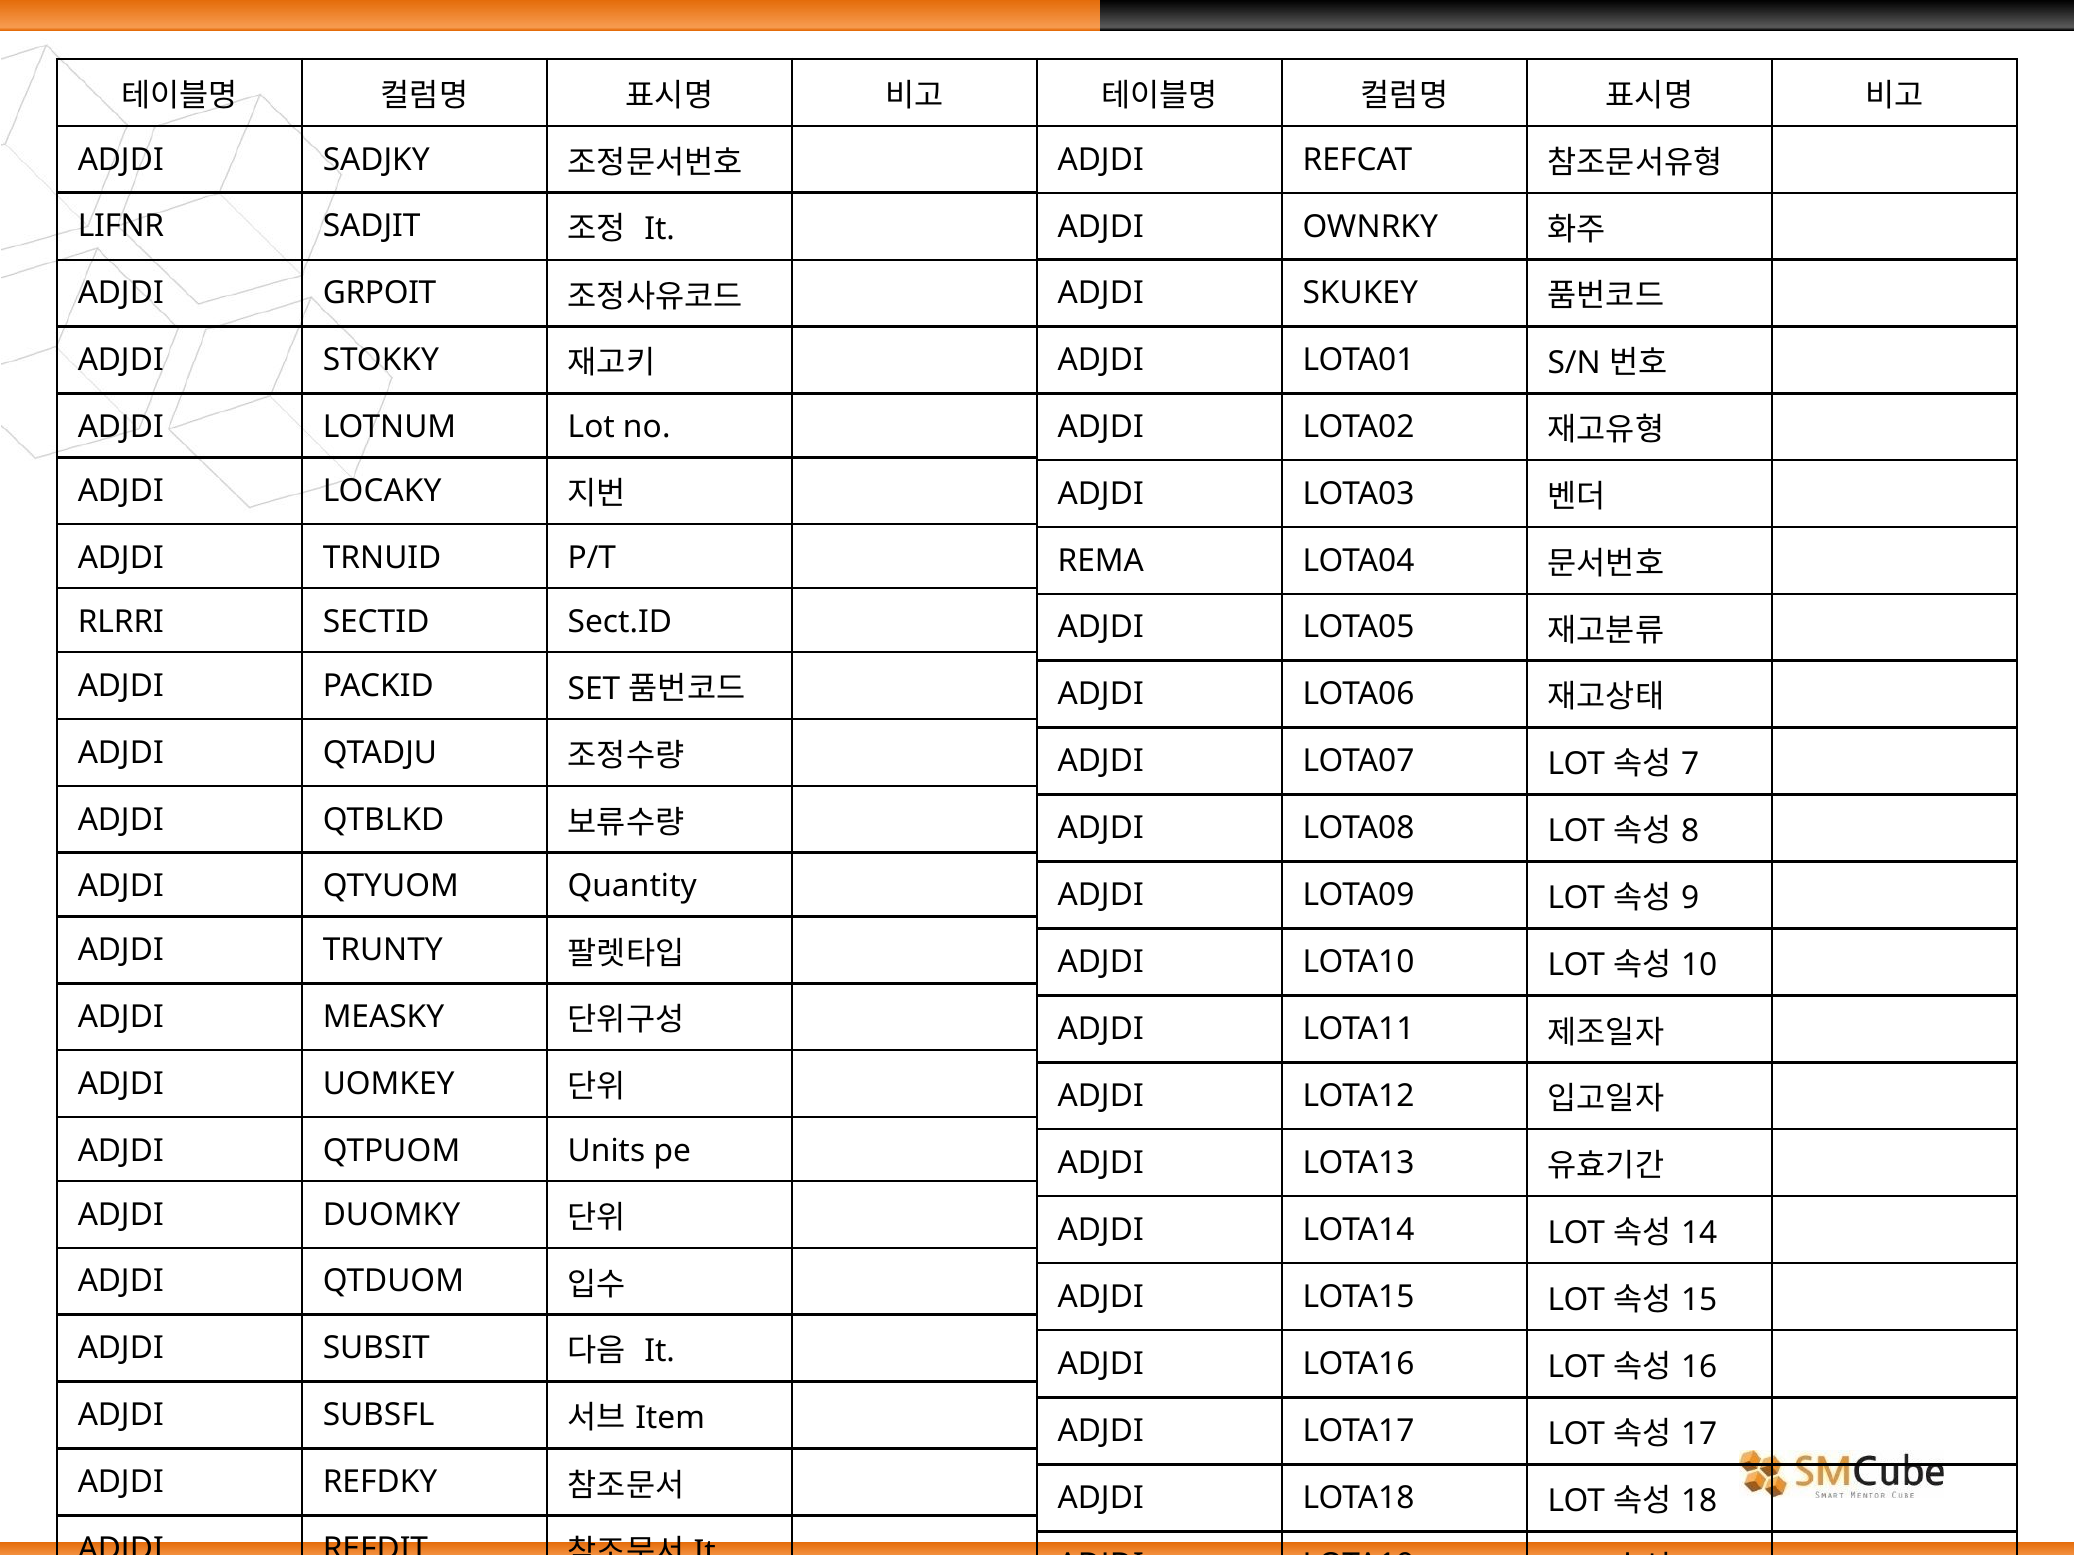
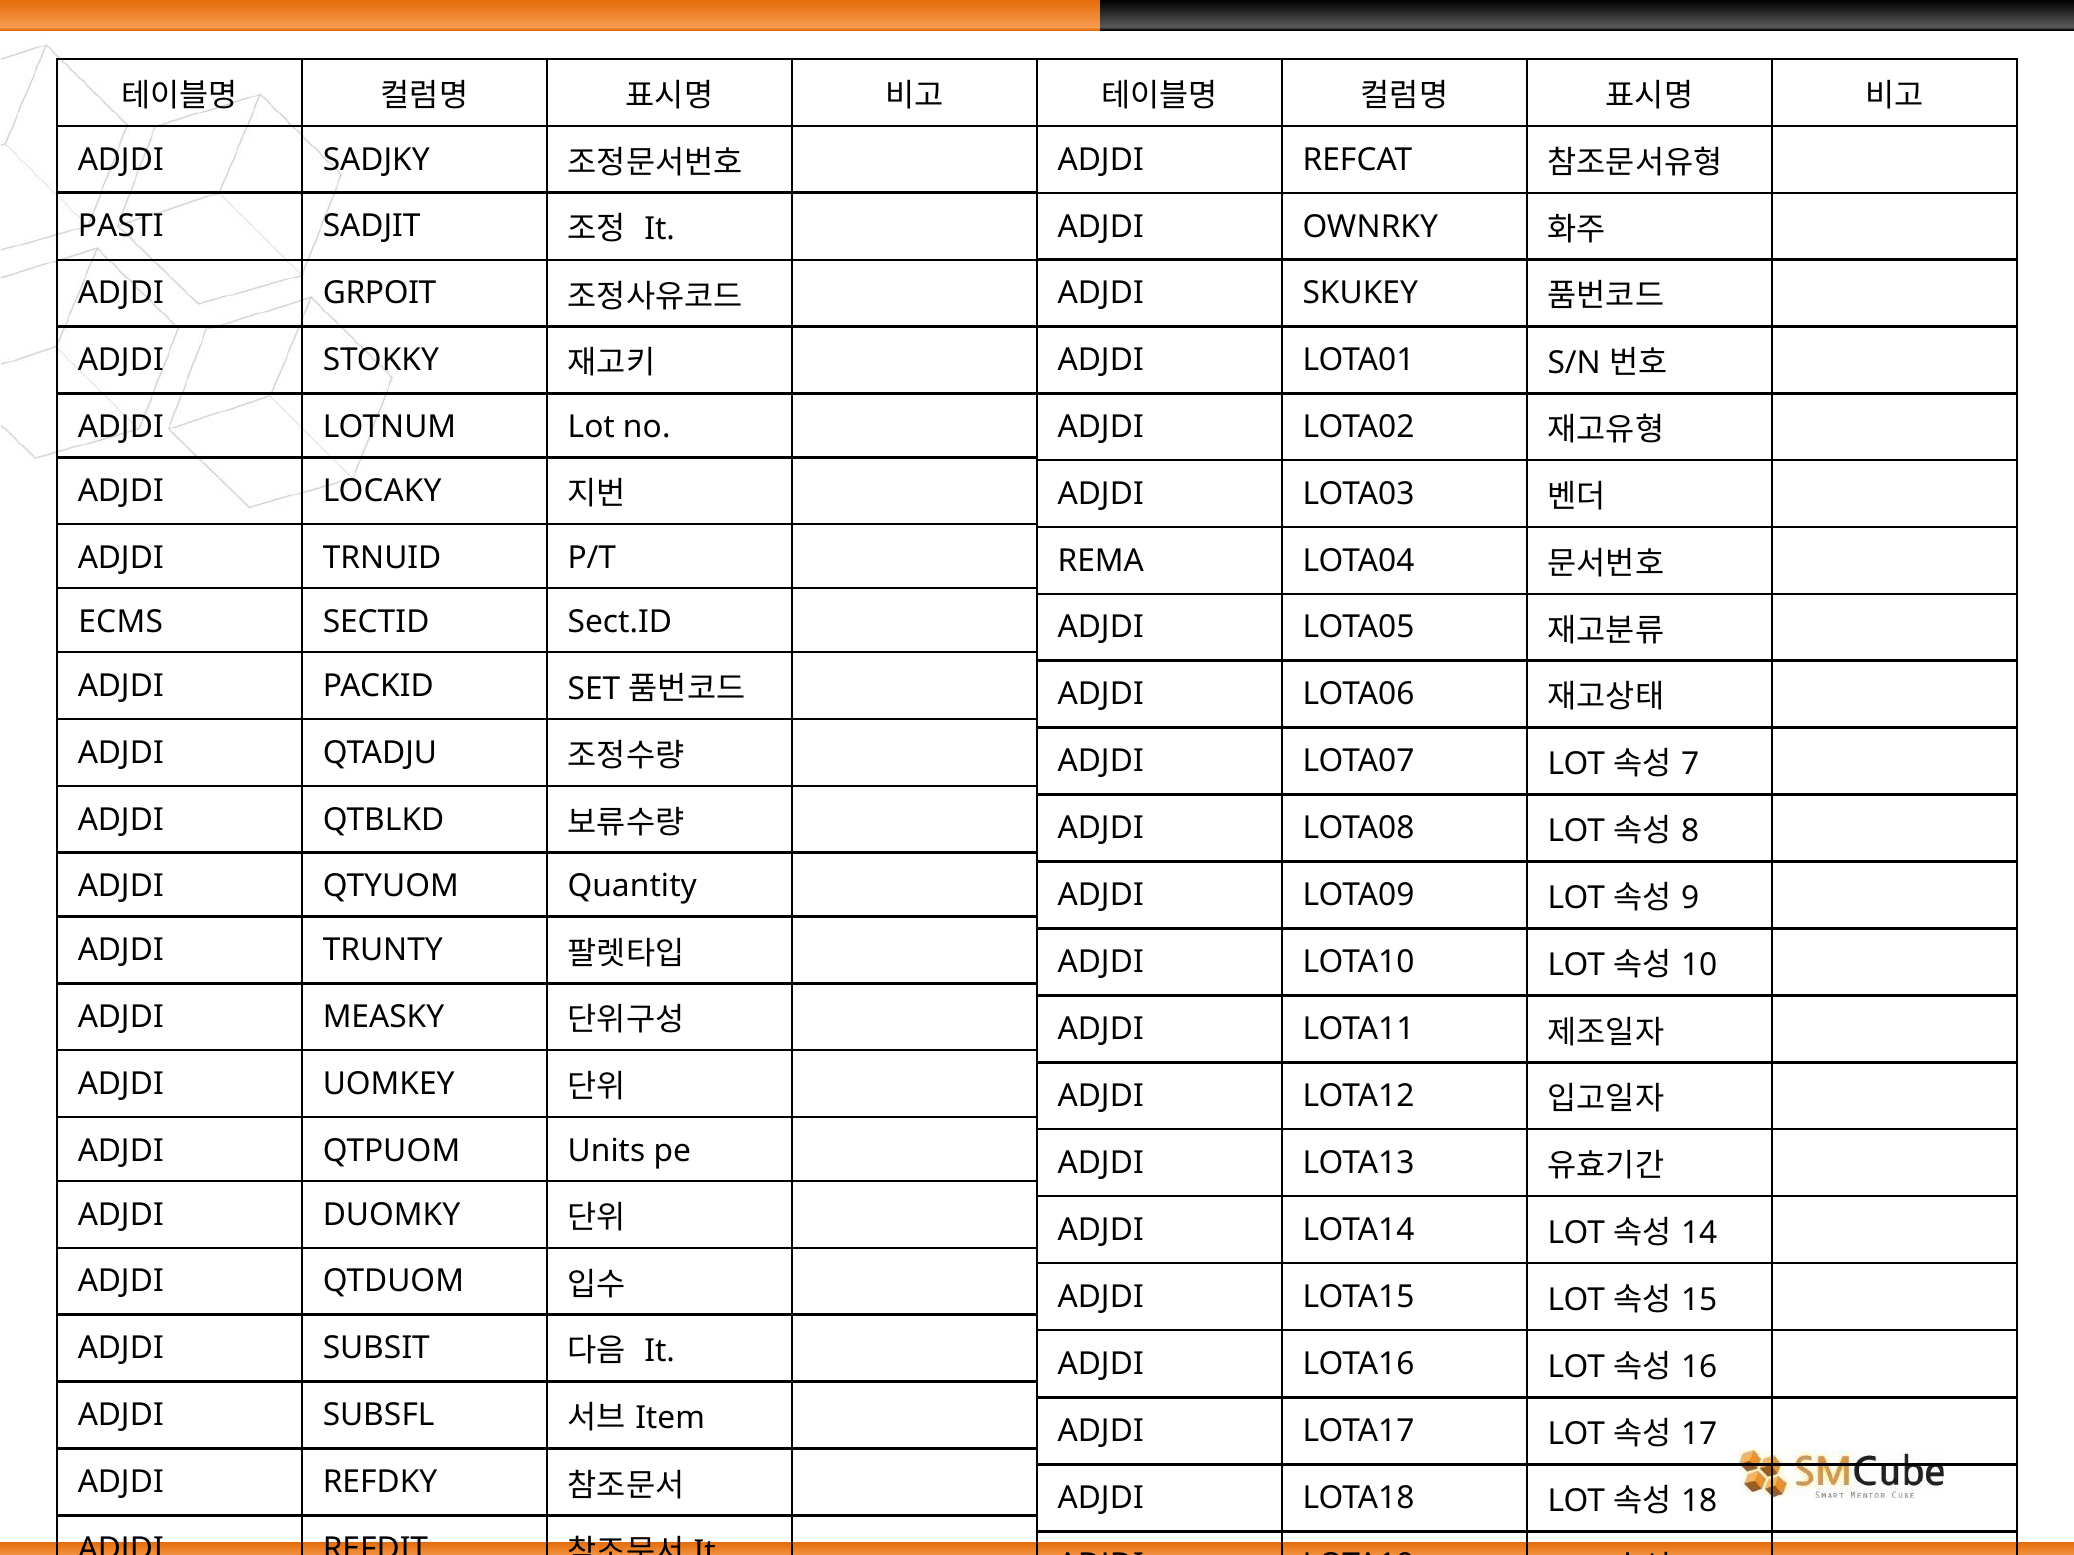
LIFNR: LIFNR -> PASTI
RLRRI: RLRRI -> ECMS
